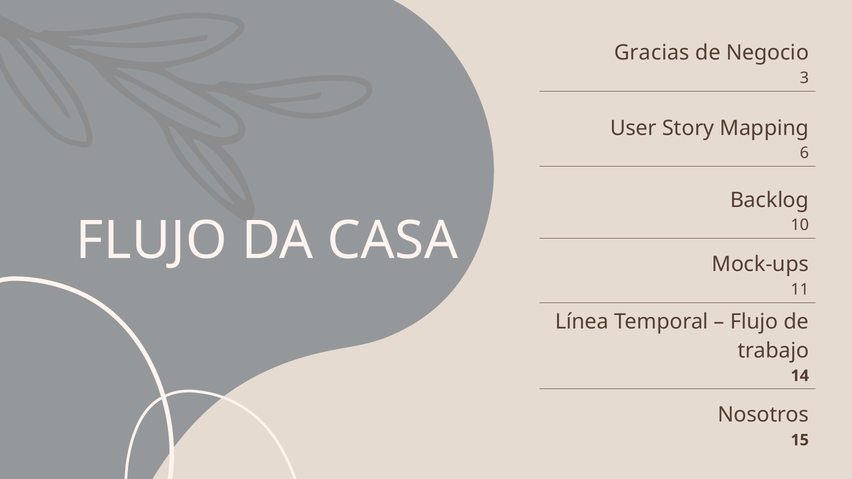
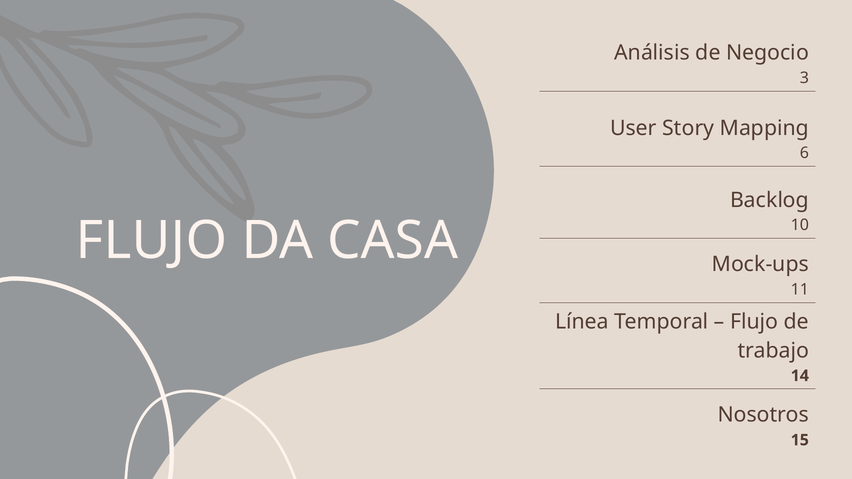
Gracias: Gracias -> Análisis
